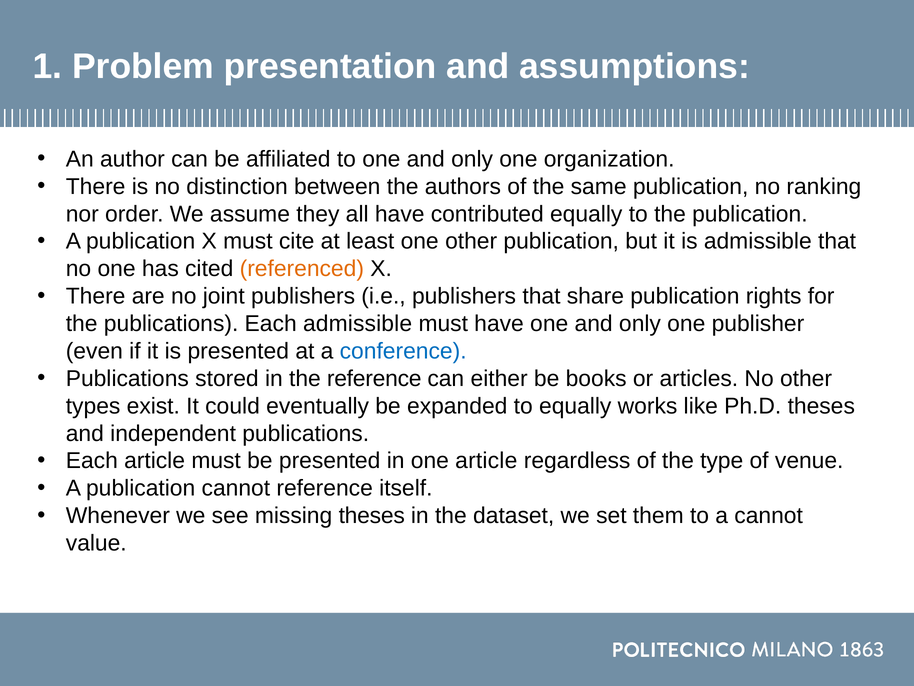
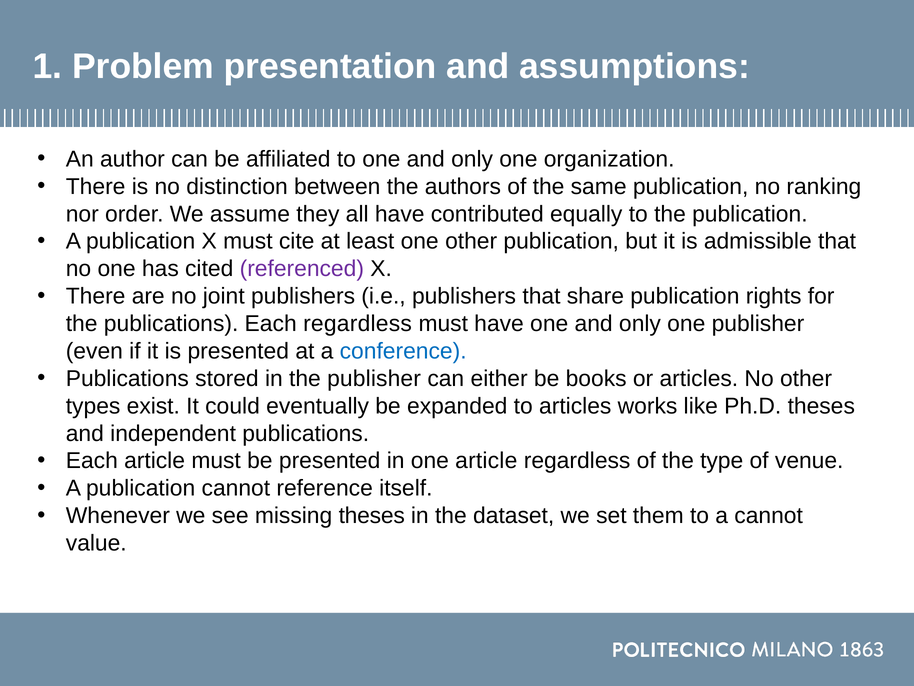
referenced colour: orange -> purple
Each admissible: admissible -> regardless
the reference: reference -> publisher
to equally: equally -> articles
